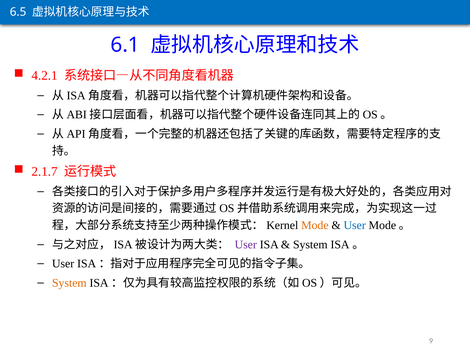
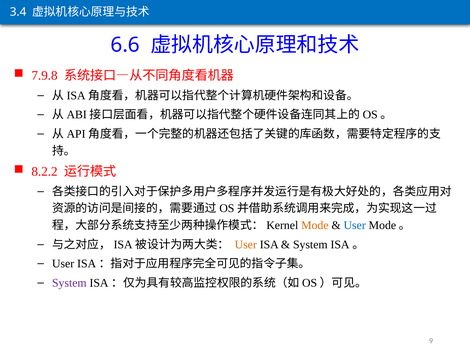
6.5: 6.5 -> 3.4
6.1: 6.1 -> 6.6
4.2.1: 4.2.1 -> 7.9.8
2.1.7: 2.1.7 -> 8.2.2
User at (246, 245) colour: purple -> orange
System at (69, 283) colour: orange -> purple
